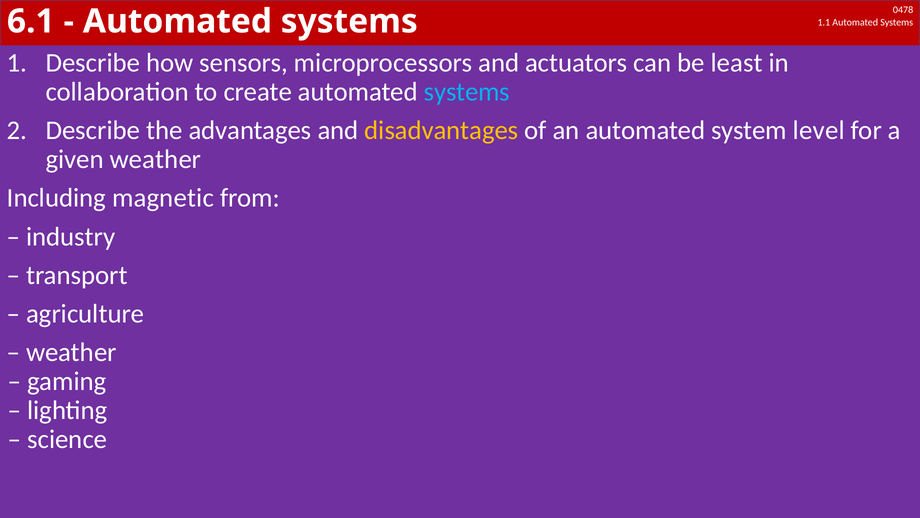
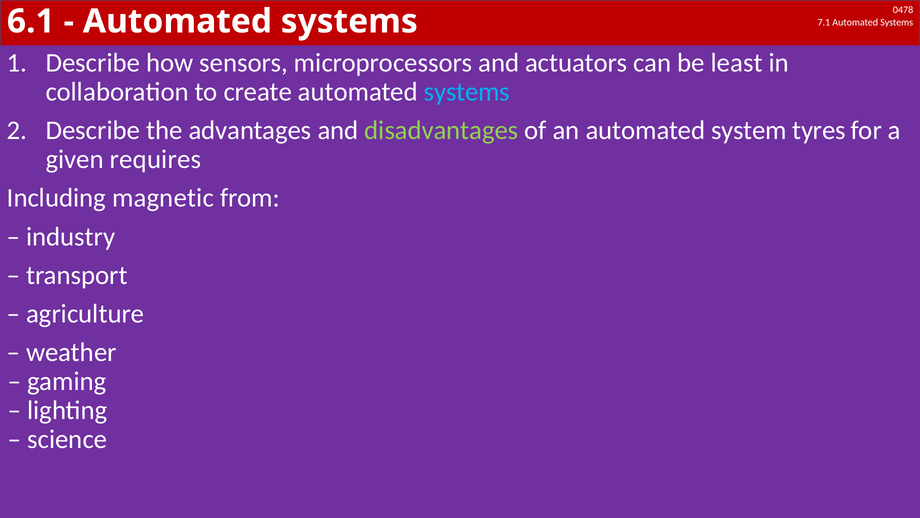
1.1: 1.1 -> 7.1
disadvantages colour: yellow -> light green
level: level -> tyres
given weather: weather -> requires
